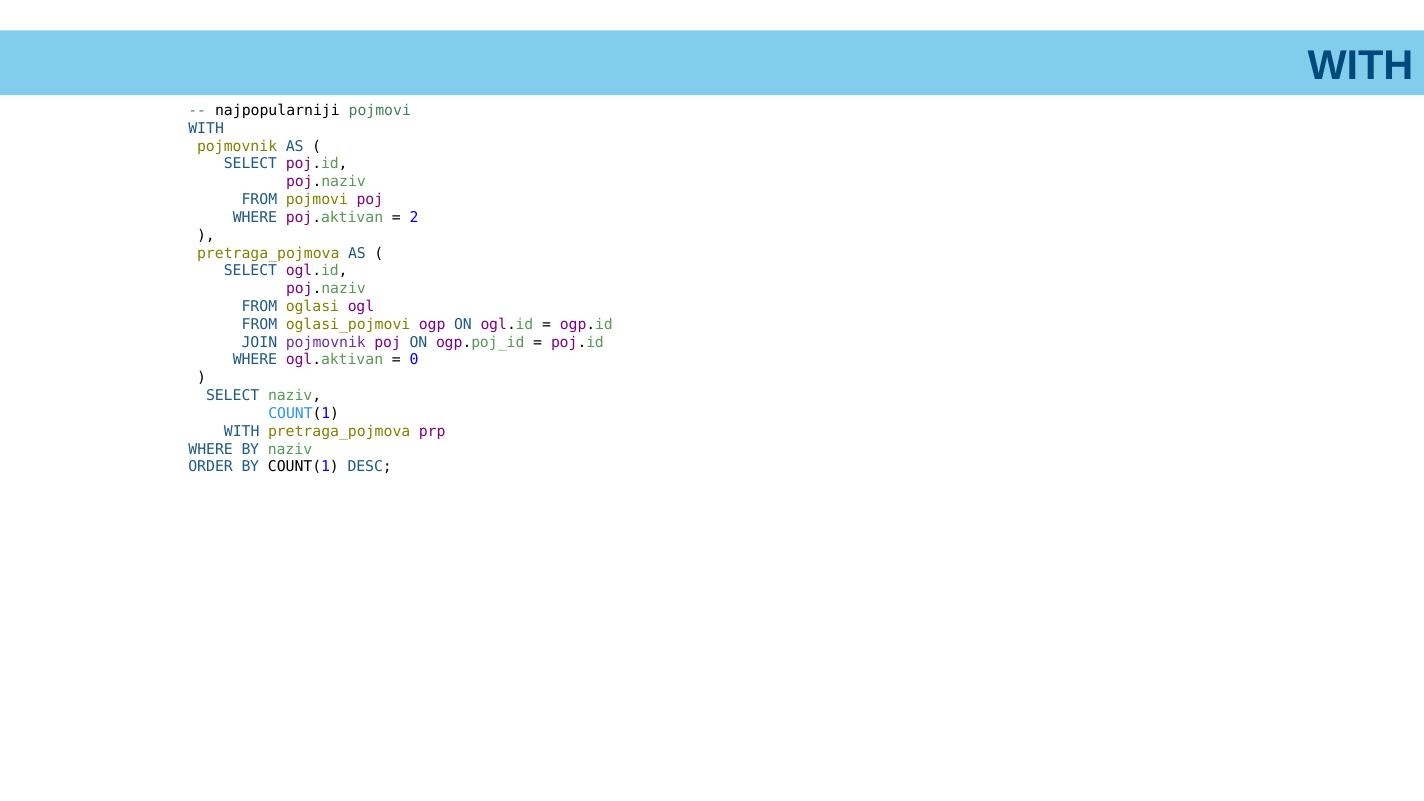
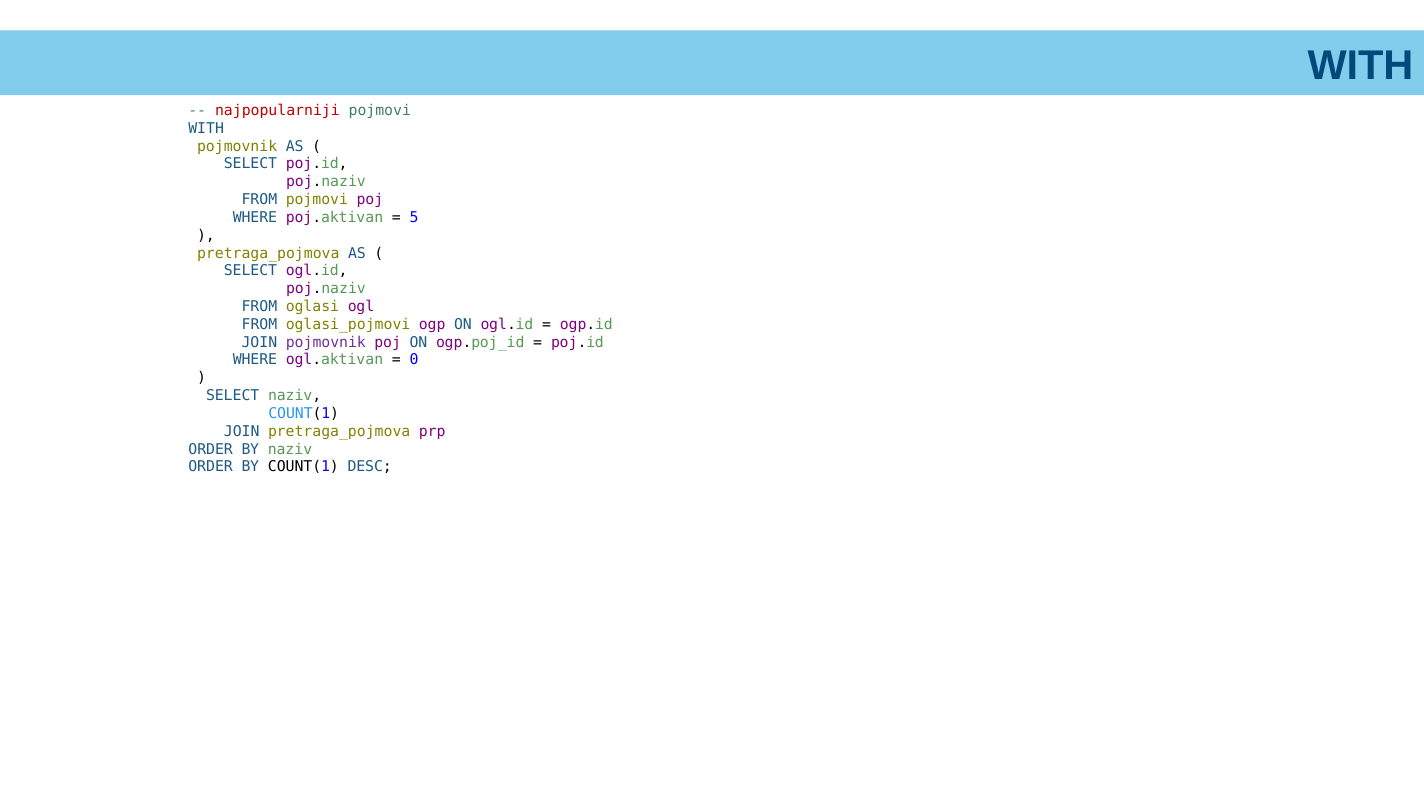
najpopularniji colour: black -> red
2: 2 -> 5
WITH at (242, 431): WITH -> JOIN
WHERE at (211, 449): WHERE -> ORDER
